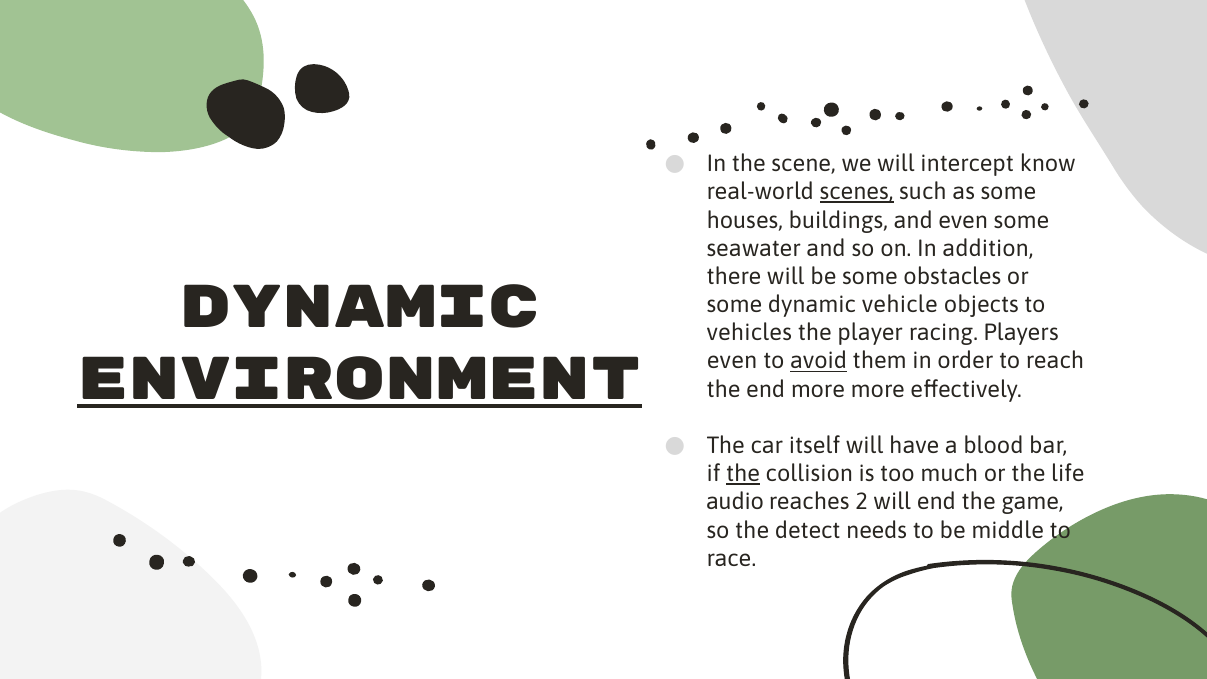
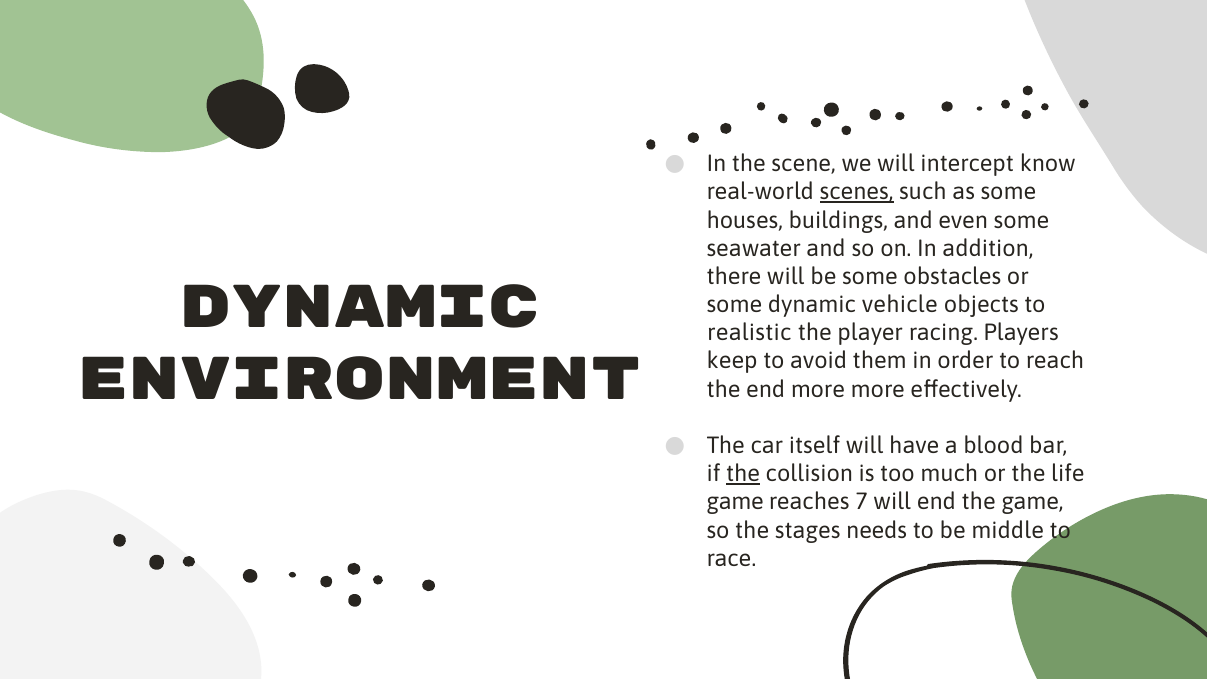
vehicles: vehicles -> realistic
even at (732, 361): even -> keep
avoid underline: present -> none
Environment underline: present -> none
audio at (735, 502): audio -> game
2: 2 -> 7
detect: detect -> stages
